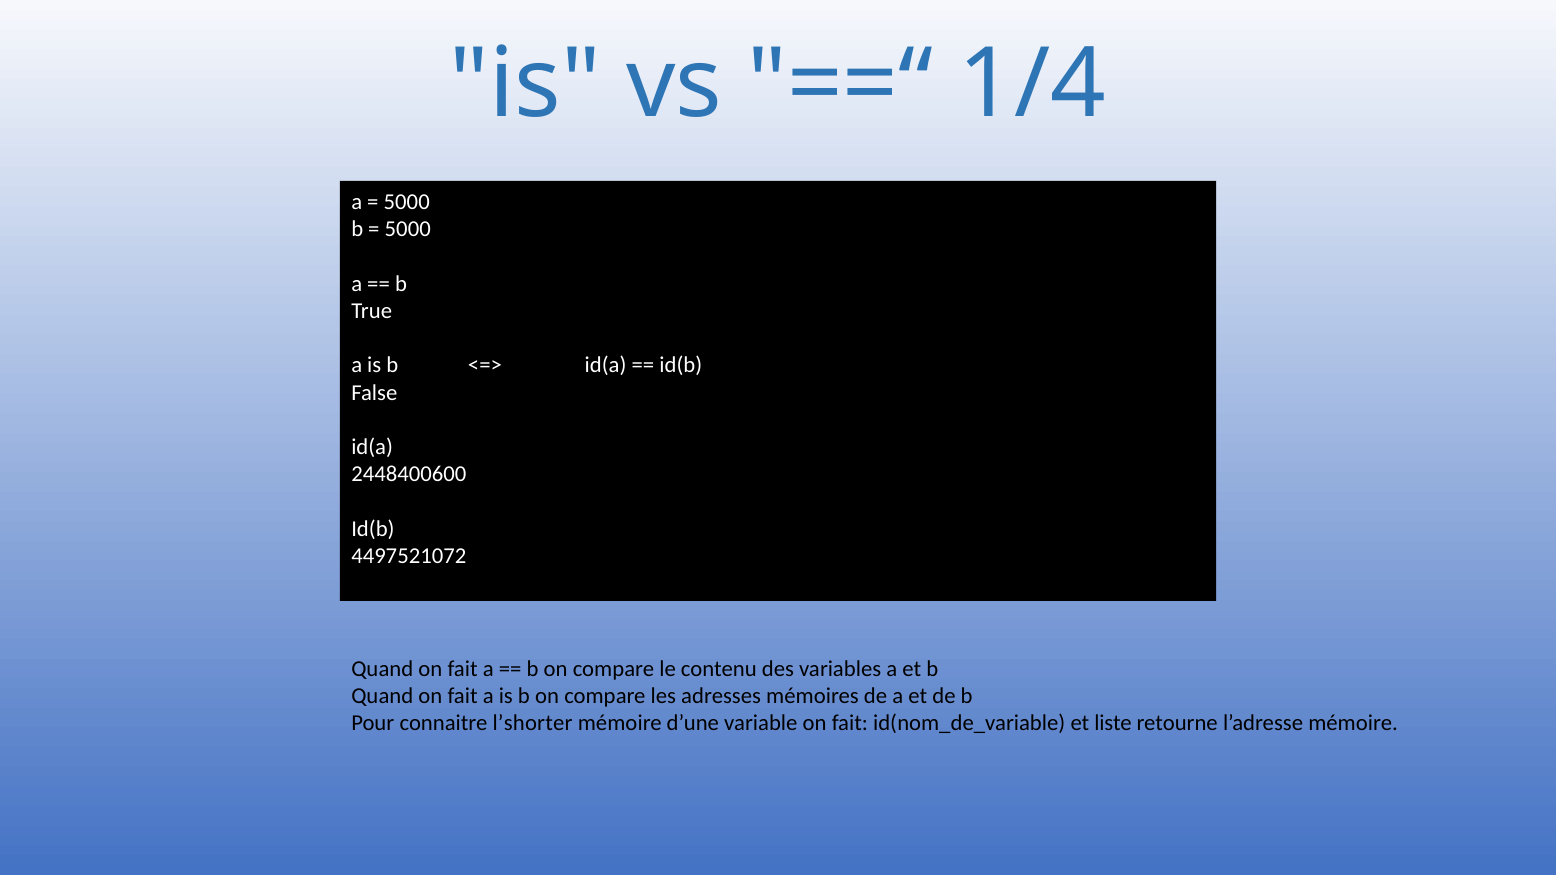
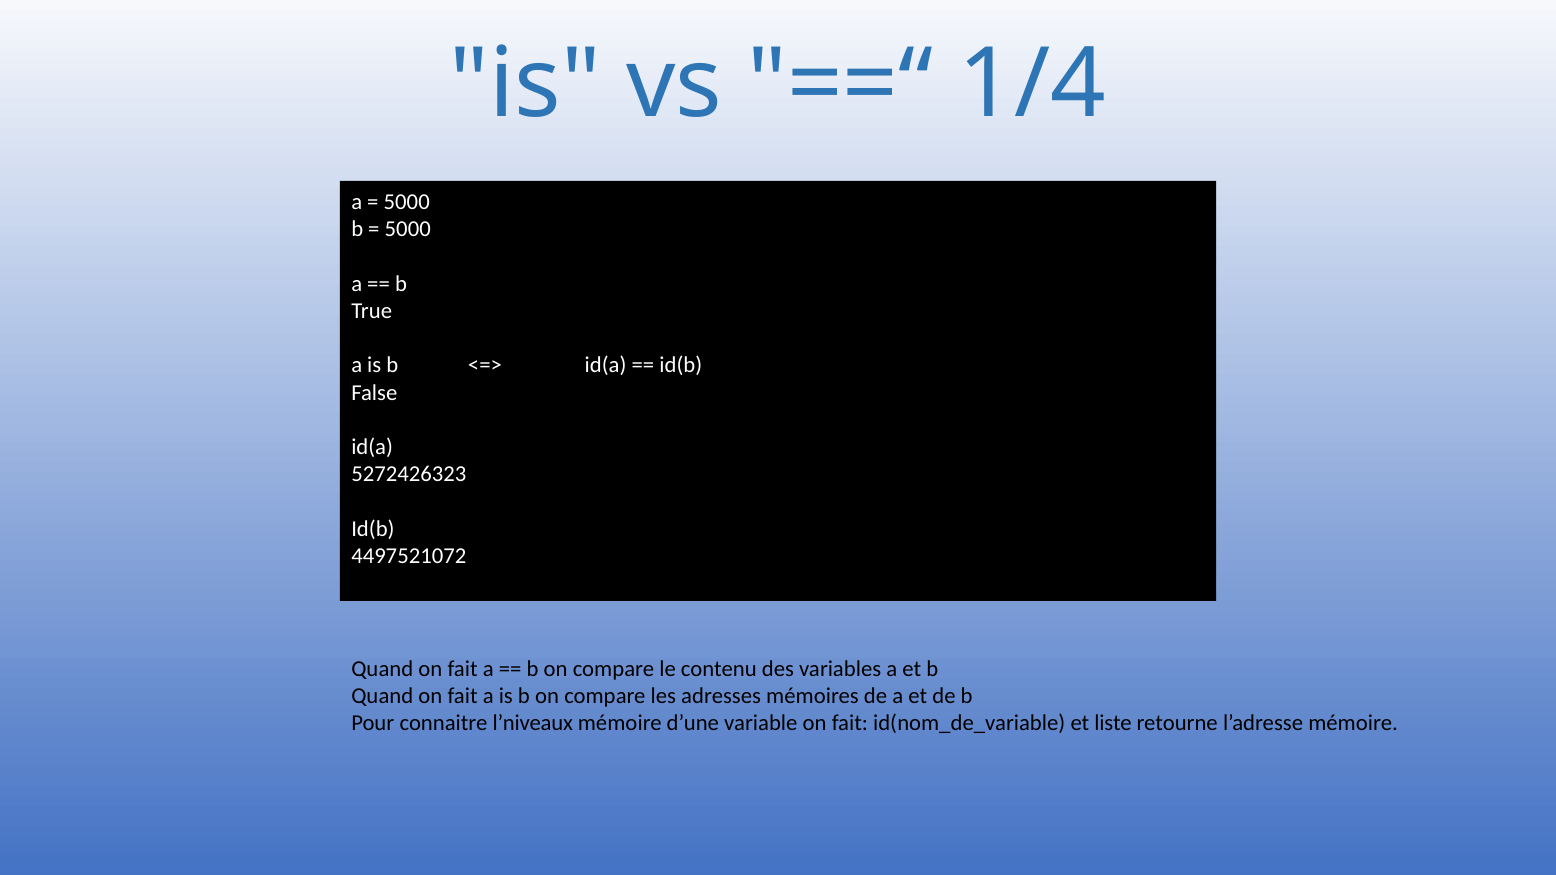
2448400600: 2448400600 -> 5272426323
l’shorter: l’shorter -> l’niveaux
